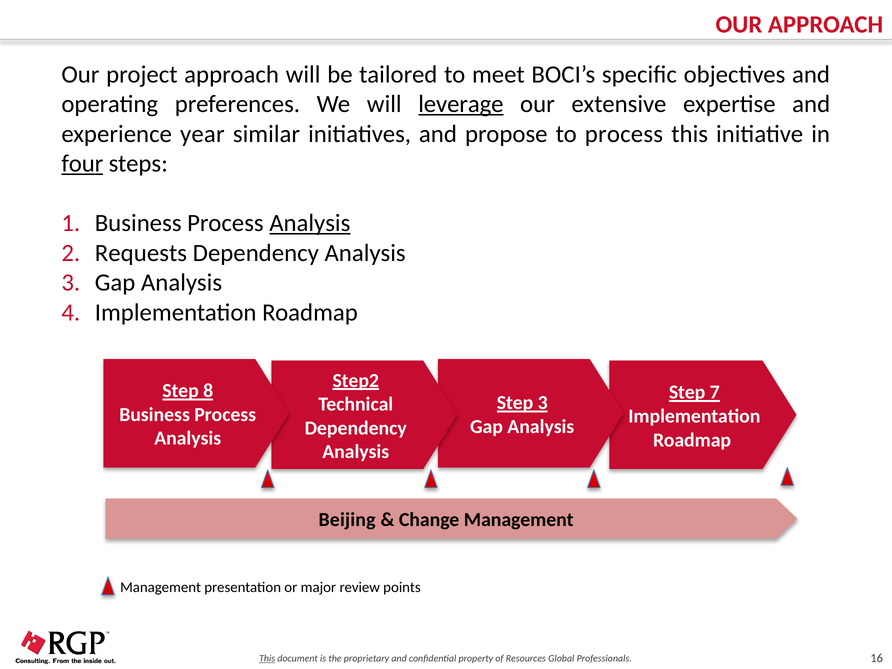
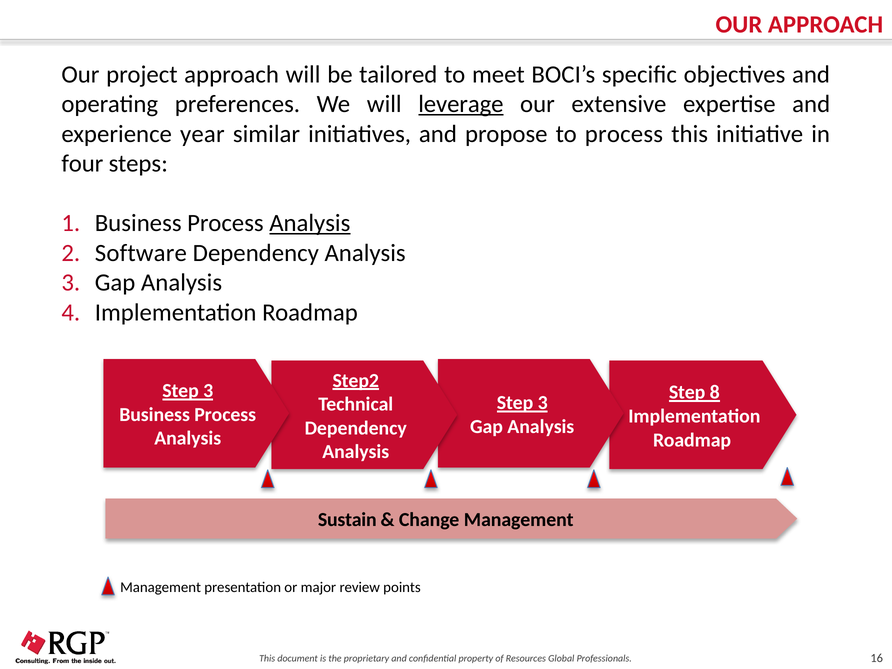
four underline: present -> none
Requests: Requests -> Software
8 at (208, 391): 8 -> 3
7: 7 -> 8
Beijing: Beijing -> Sustain
This at (267, 659) underline: present -> none
